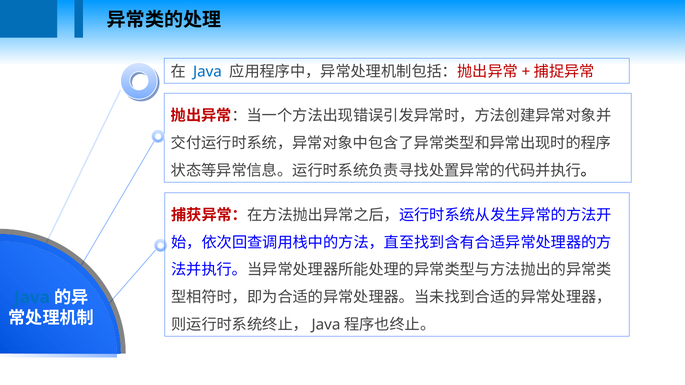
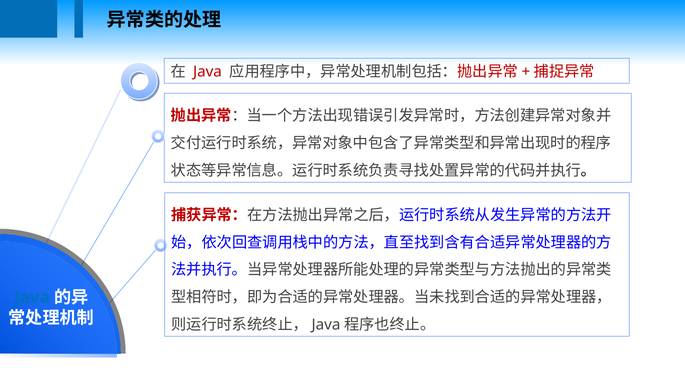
Java at (207, 72) colour: blue -> red
